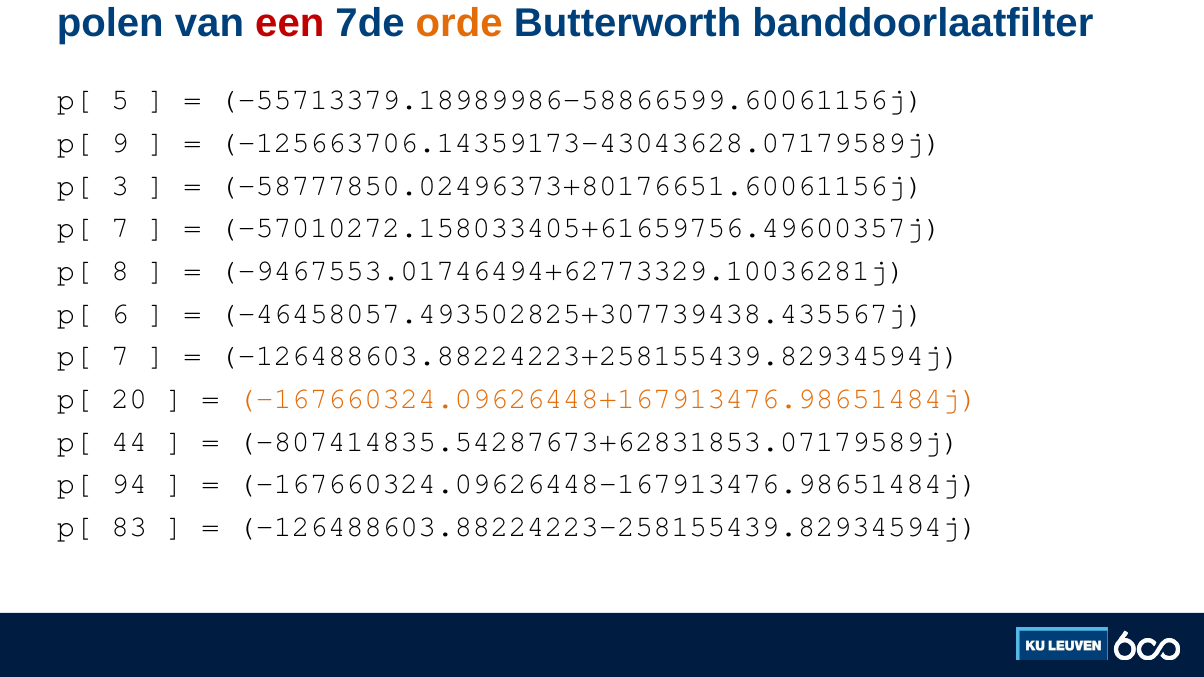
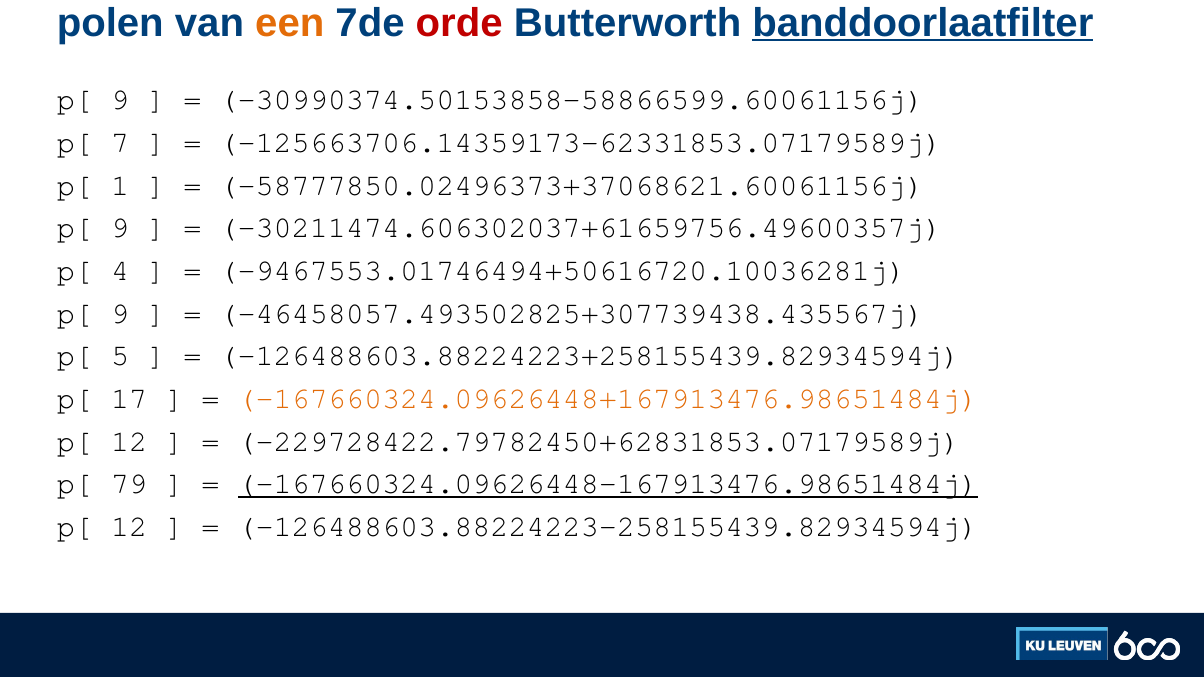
een colour: red -> orange
orde colour: orange -> red
banddoorlaatfilter underline: none -> present
5 at (120, 100): 5 -> 9
-55713379.18989986-58866599.60061156j: -55713379.18989986-58866599.60061156j -> -30990374.50153858-58866599.60061156j
9: 9 -> 7
-125663706.14359173-43043628.07179589j: -125663706.14359173-43043628.07179589j -> -125663706.14359173-62331853.07179589j
3: 3 -> 1
-58777850.02496373+80176651.60061156j: -58777850.02496373+80176651.60061156j -> -58777850.02496373+37068621.60061156j
7 at (120, 228): 7 -> 9
-57010272.158033405+61659756.49600357j: -57010272.158033405+61659756.49600357j -> -30211474.606302037+61659756.49600357j
8: 8 -> 4
-9467553.01746494+62773329.10036281j: -9467553.01746494+62773329.10036281j -> -9467553.01746494+50616720.10036281j
6 at (120, 313): 6 -> 9
7 at (120, 356): 7 -> 5
20: 20 -> 17
44 at (129, 441): 44 -> 12
-807414835.54287673+62831853.07179589j: -807414835.54287673+62831853.07179589j -> -229728422.79782450+62831853.07179589j
94: 94 -> 79
-167660324.09626448-167913476.98651484j underline: none -> present
83 at (129, 527): 83 -> 12
